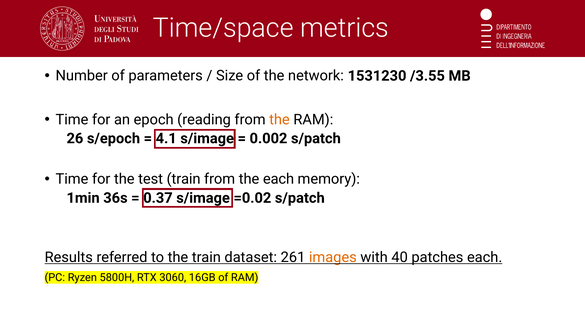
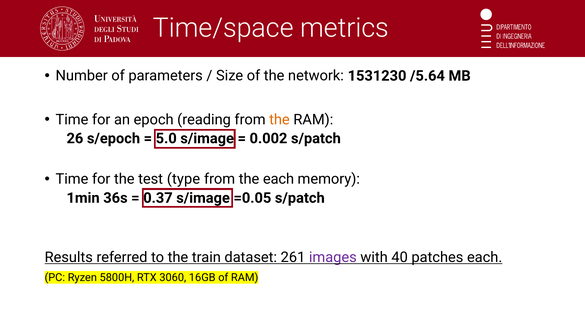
/3.55: /3.55 -> /5.64
4.1: 4.1 -> 5.0
test train: train -> type
=0.02: =0.02 -> =0.05
images colour: orange -> purple
